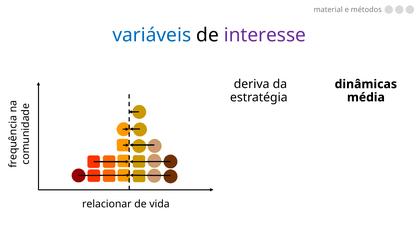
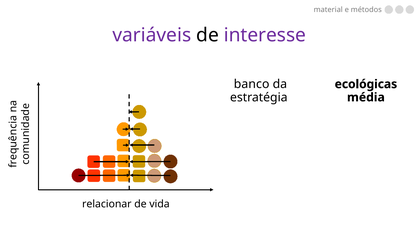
variáveis colour: blue -> purple
deriva: deriva -> banco
dinâmicas: dinâmicas -> ecológicas
